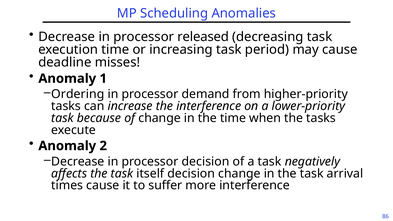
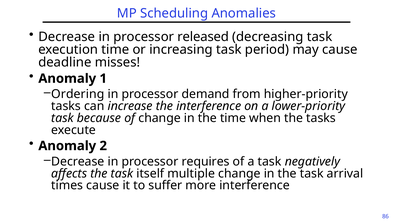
processor decision: decision -> requires
itself decision: decision -> multiple
